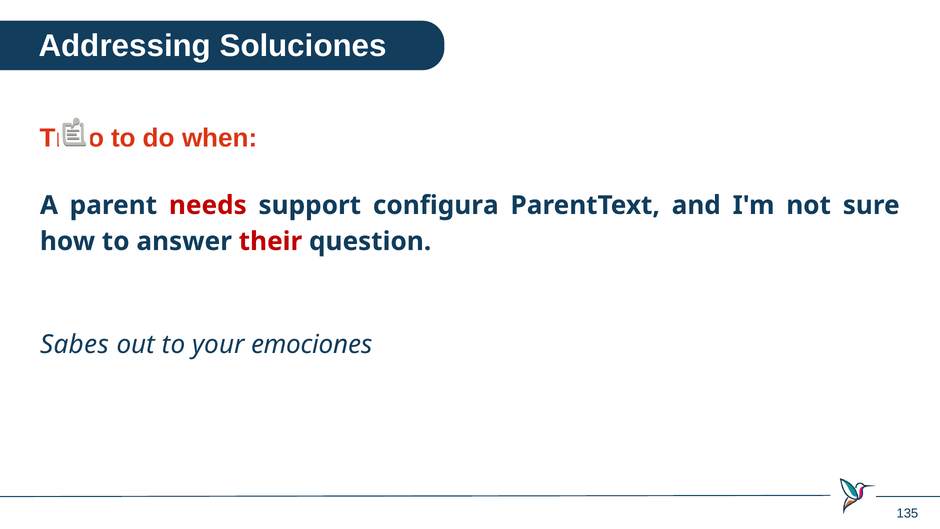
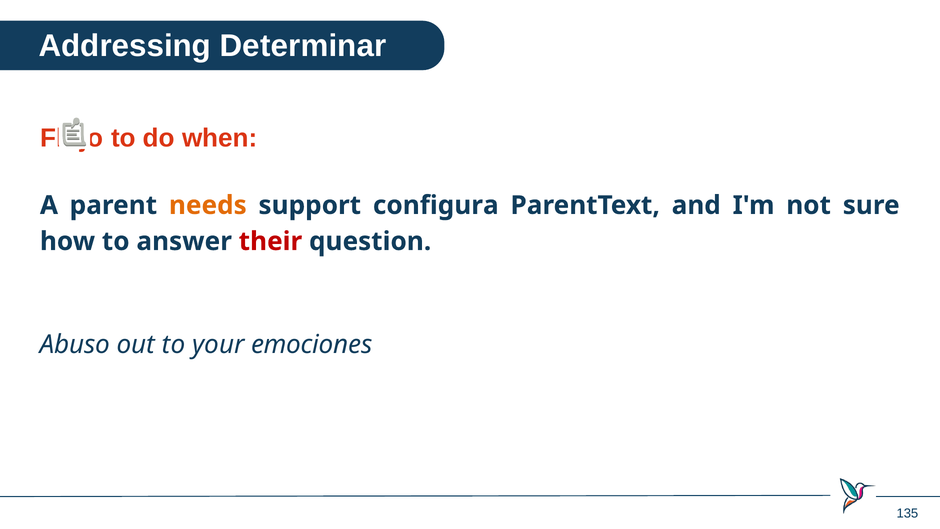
Soluciones: Soluciones -> Determinar
Trato: Trato -> Flujo
needs colour: red -> orange
Sabes: Sabes -> Abuso
